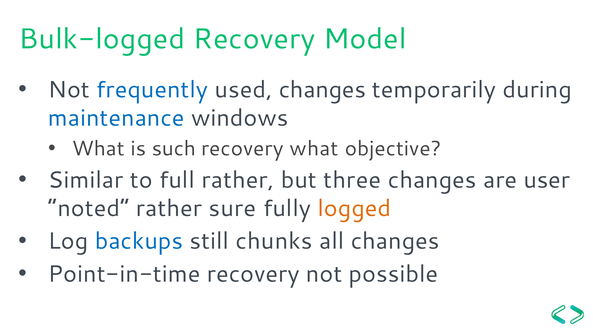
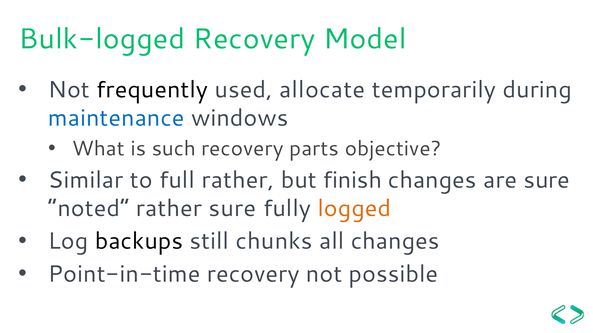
frequently colour: blue -> black
used changes: changes -> allocate
recovery what: what -> parts
three: three -> finish
are user: user -> sure
backups colour: blue -> black
